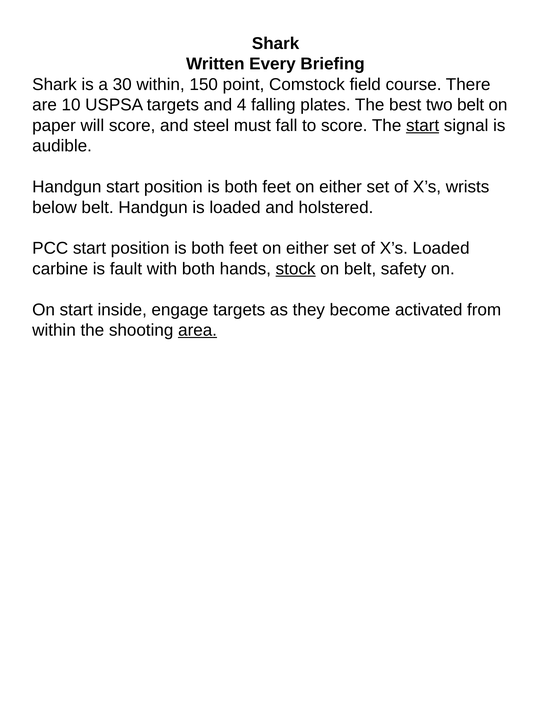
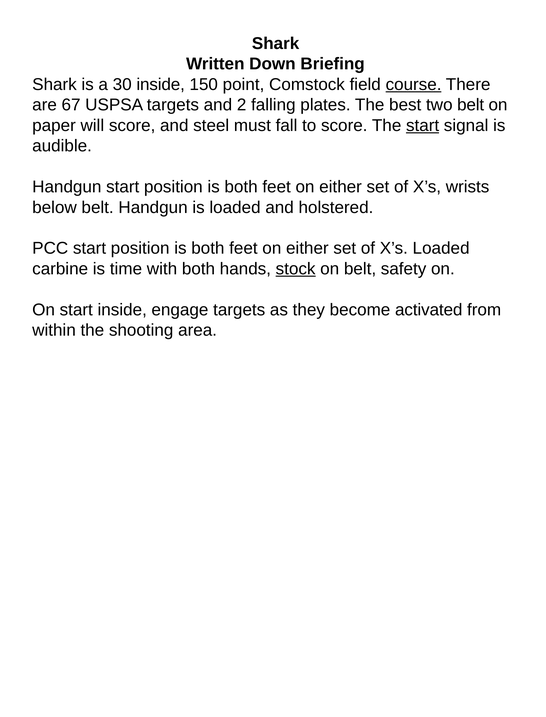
Every: Every -> Down
30 within: within -> inside
course underline: none -> present
10: 10 -> 67
4: 4 -> 2
fault: fault -> time
area underline: present -> none
